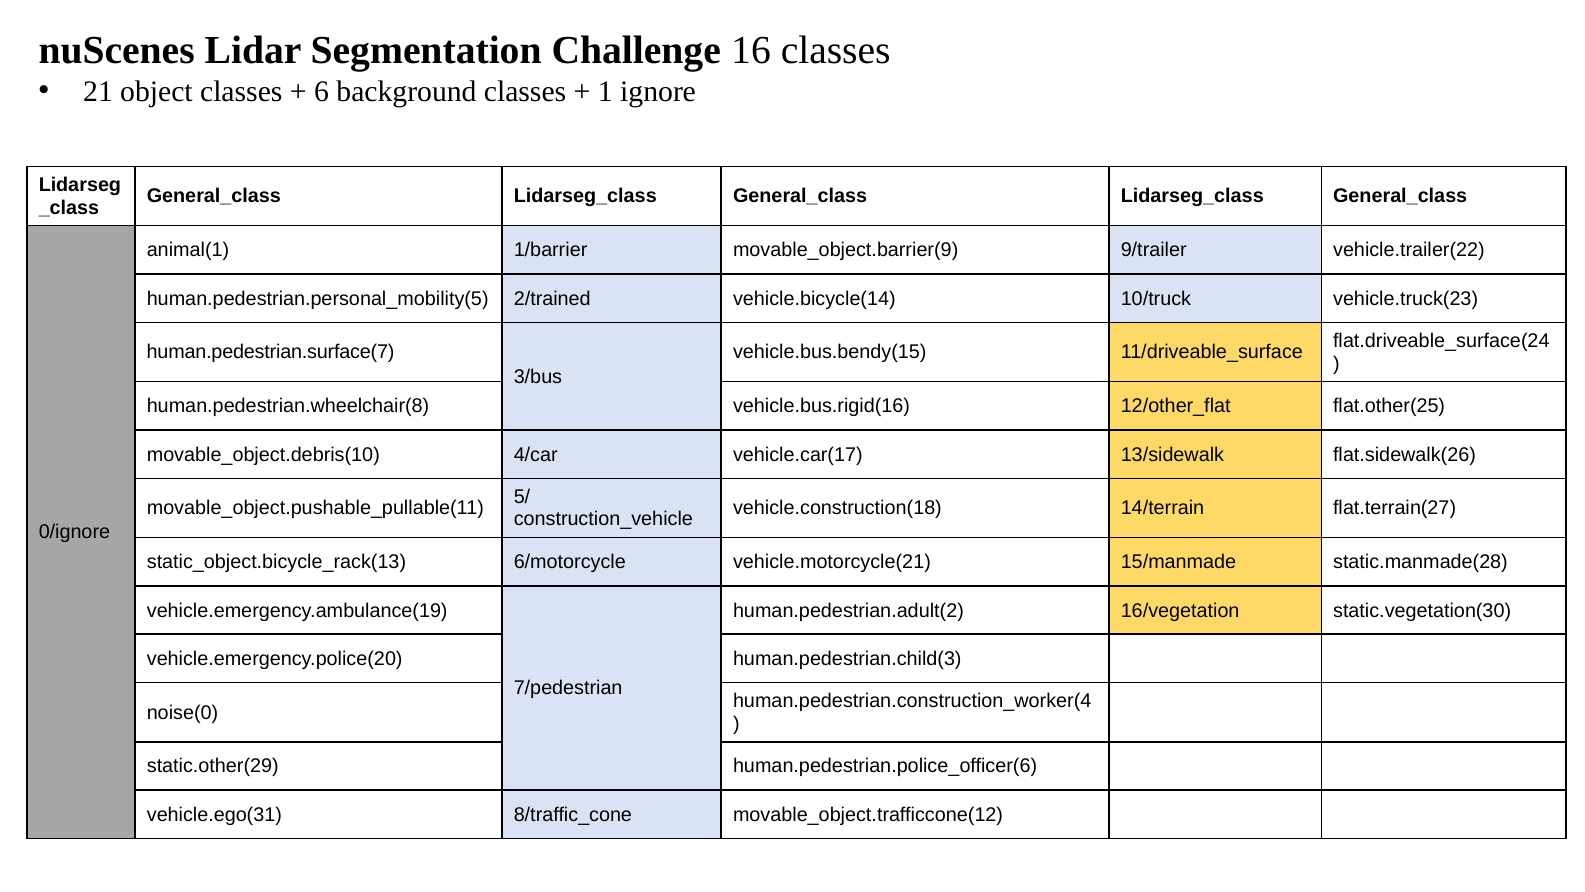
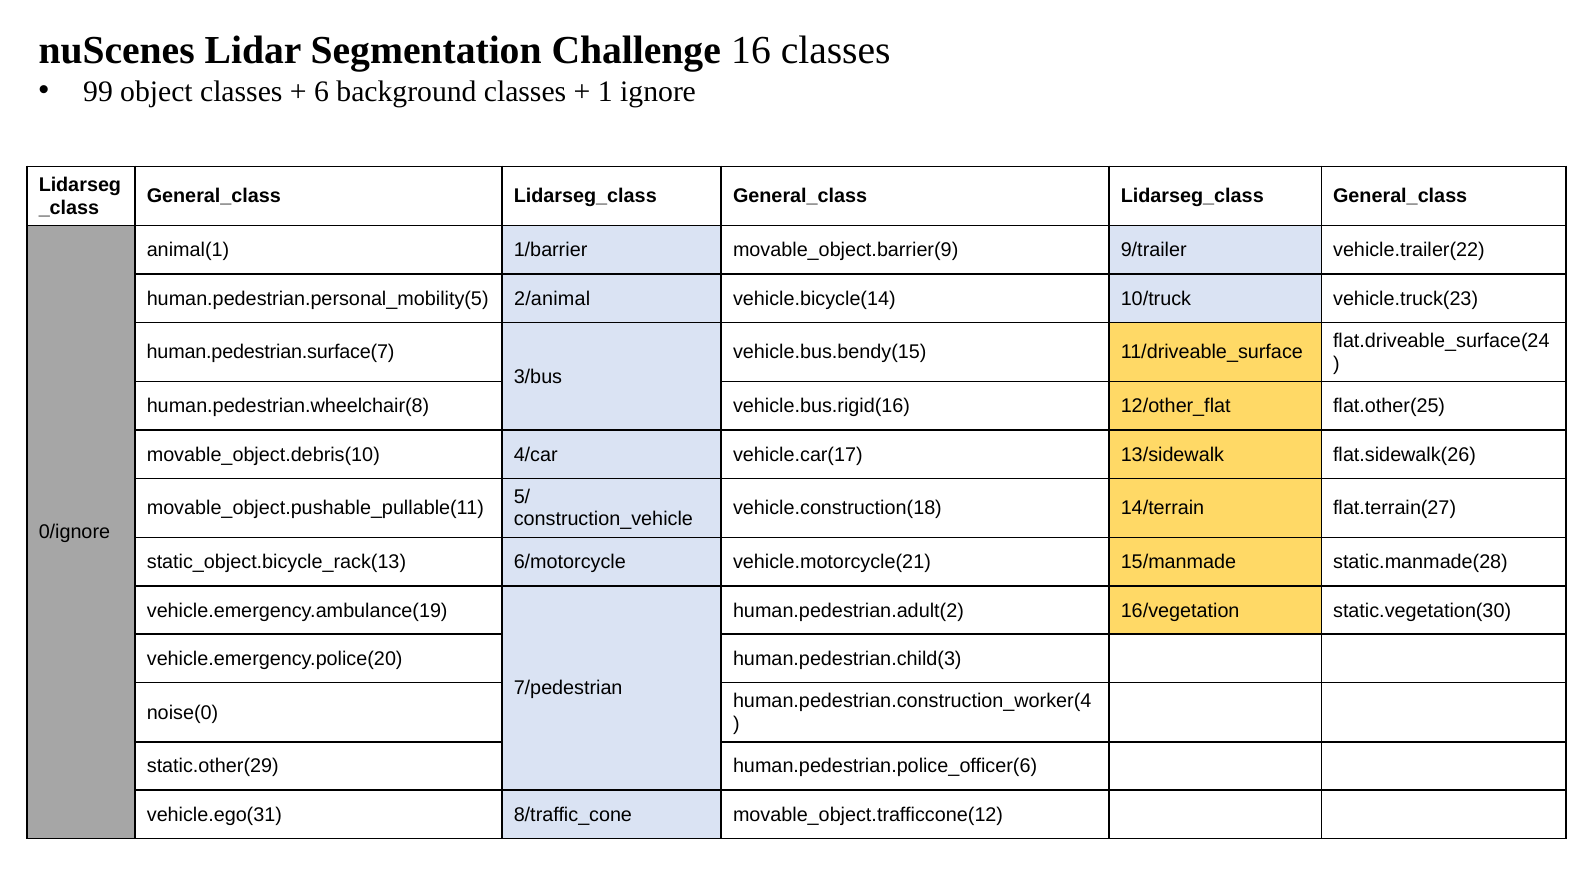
21: 21 -> 99
2/trained: 2/trained -> 2/animal
